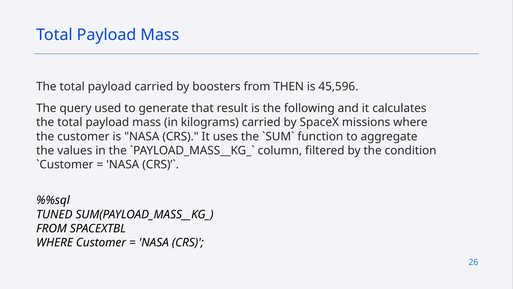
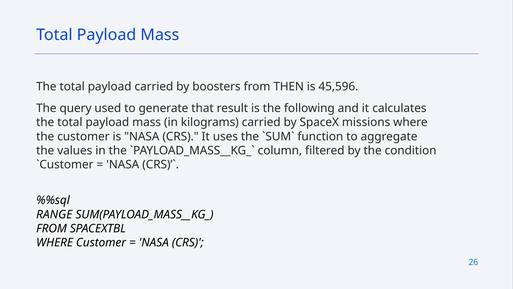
TUNED: TUNED -> RANGE
